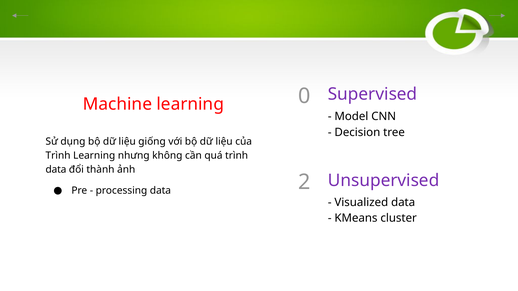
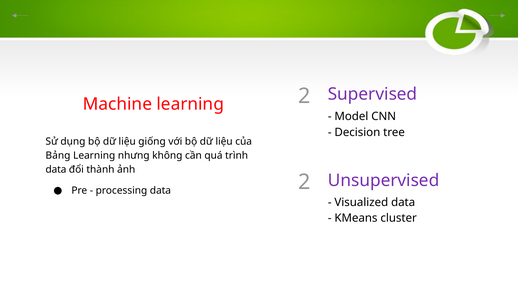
learning 0: 0 -> 2
Trình at (58, 156): Trình -> Bảng
